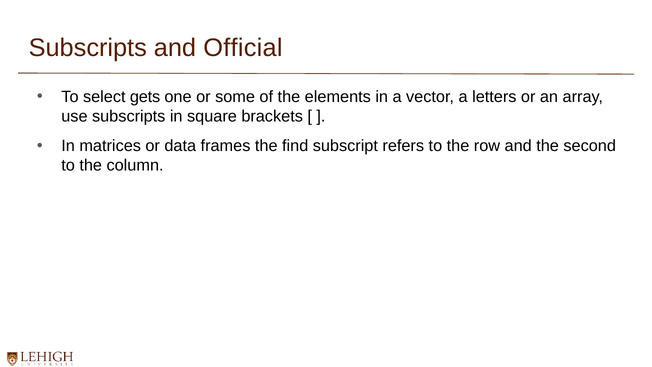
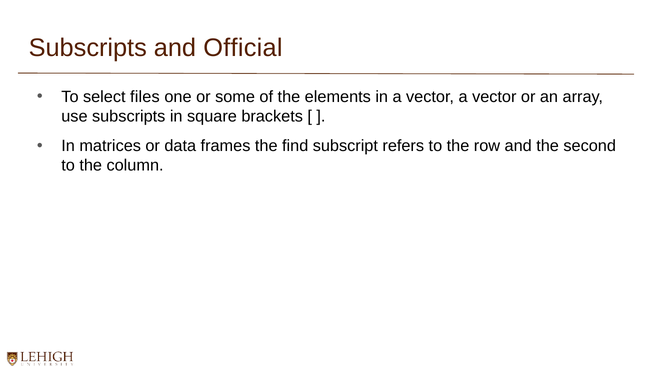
gets: gets -> files
vector a letters: letters -> vector
